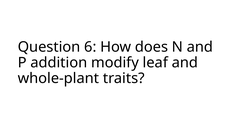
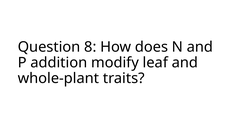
6: 6 -> 8
